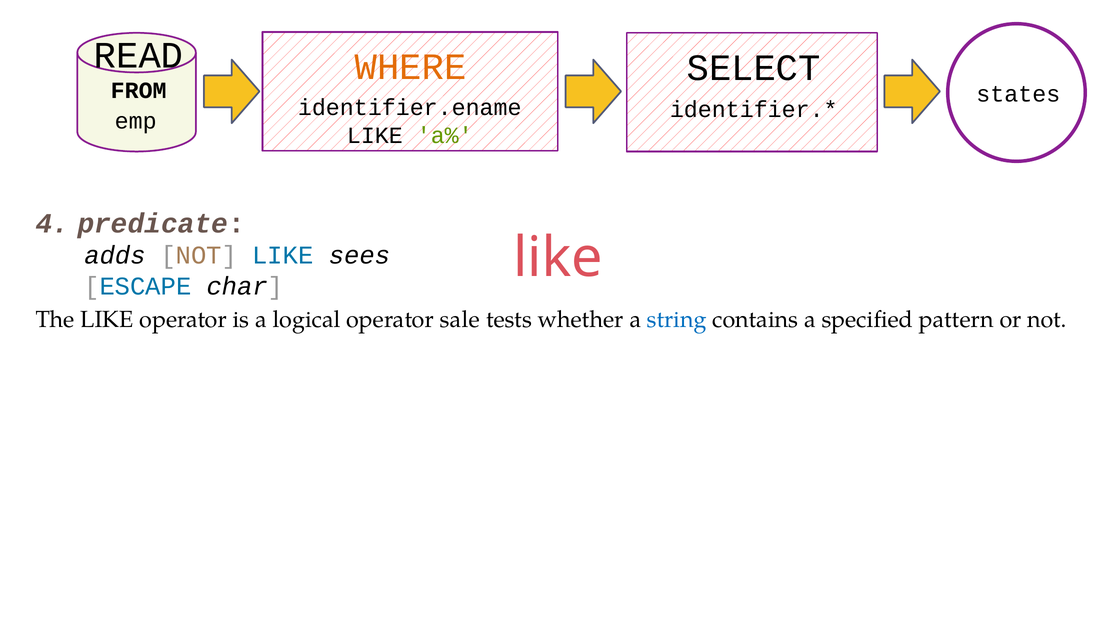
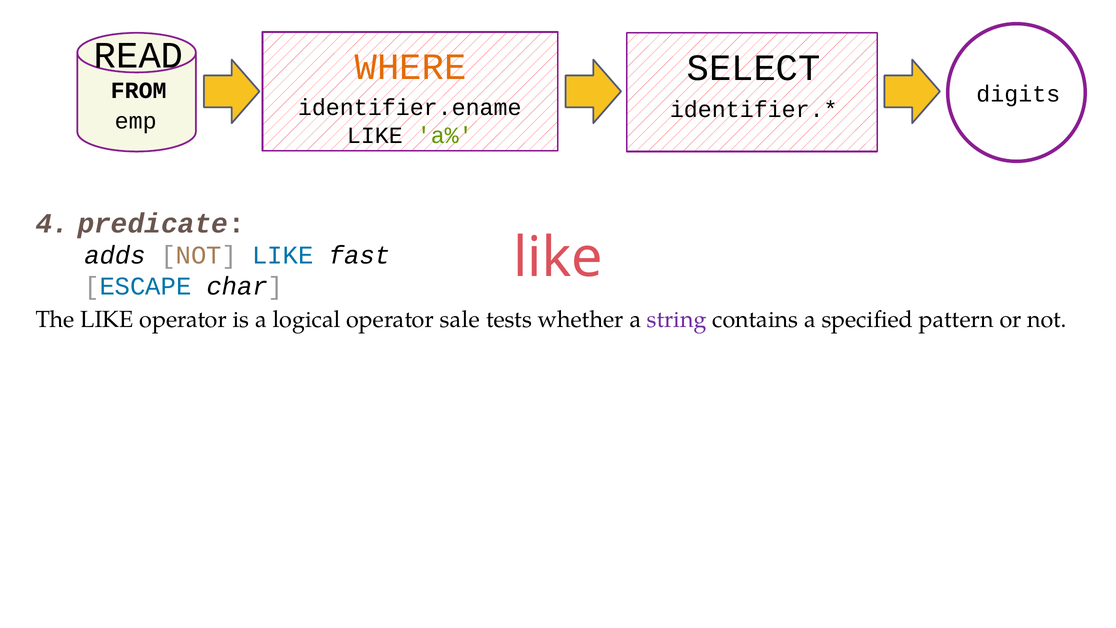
states: states -> digits
sees: sees -> fast
string colour: blue -> purple
